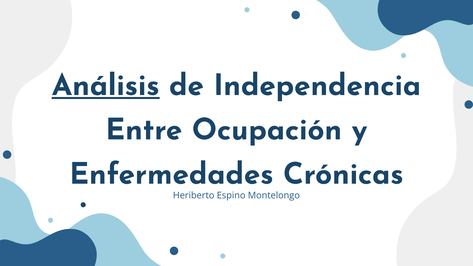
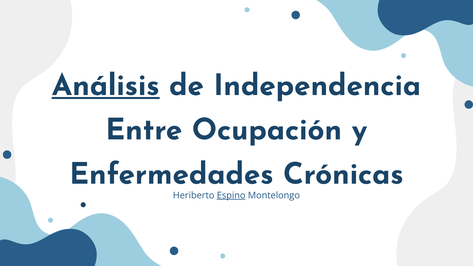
Espino underline: none -> present
